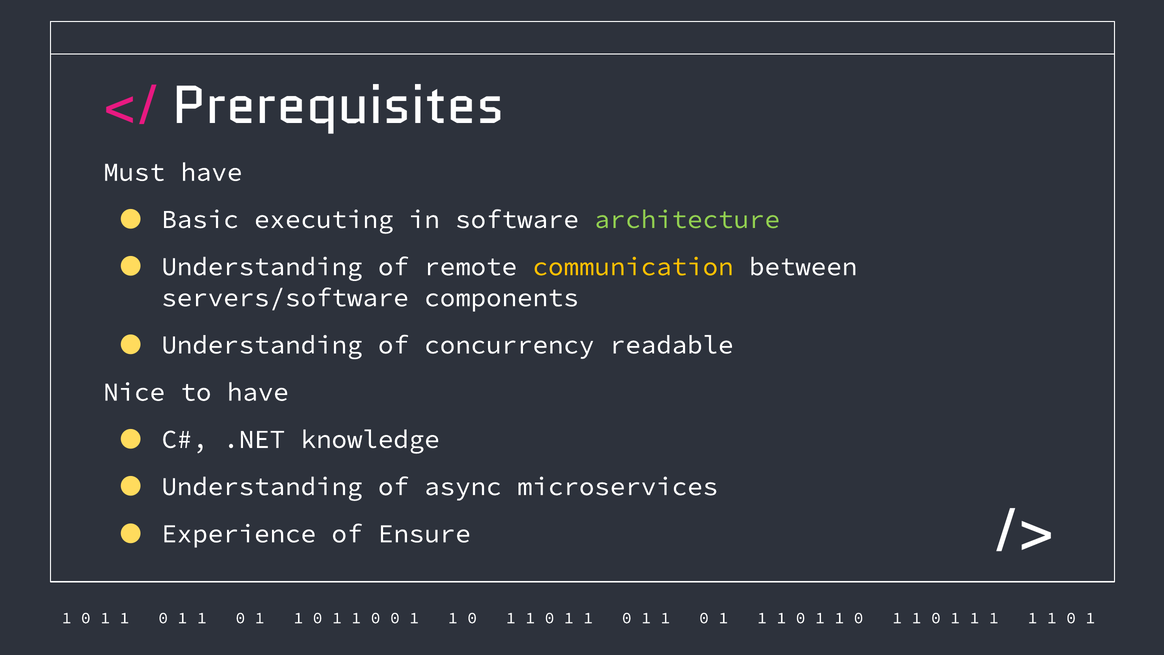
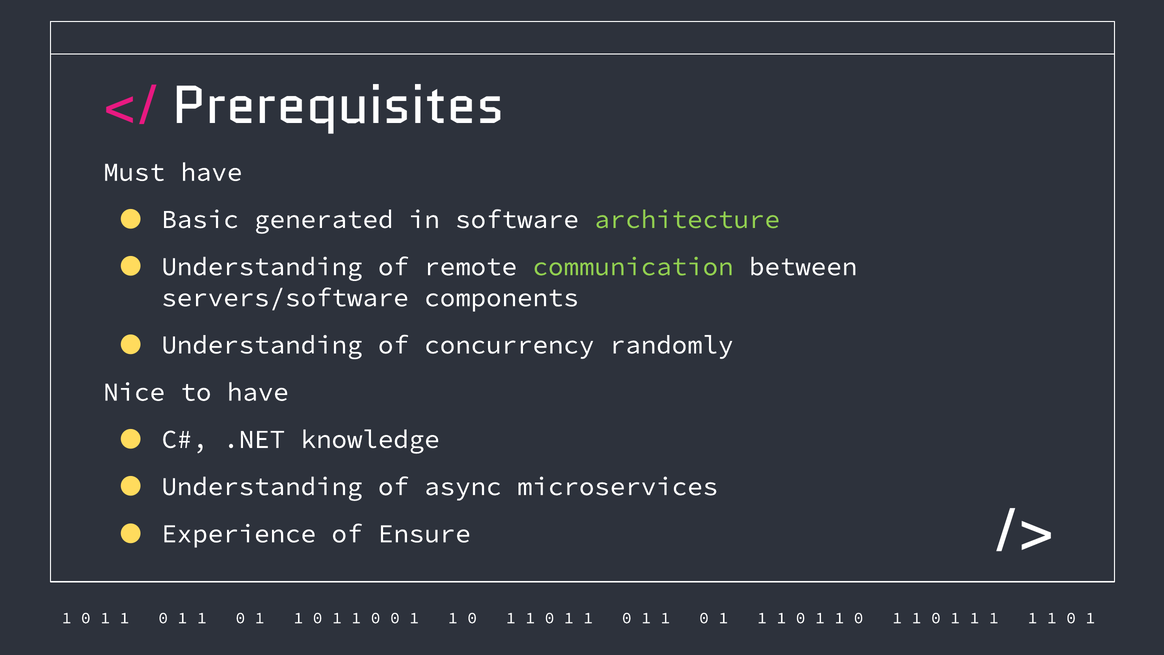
executing: executing -> generated
communication colour: yellow -> light green
readable: readable -> randomly
